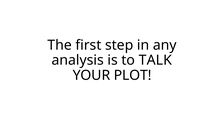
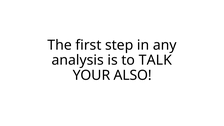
PLOT: PLOT -> ALSO
